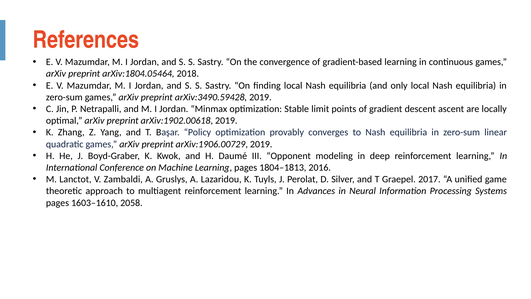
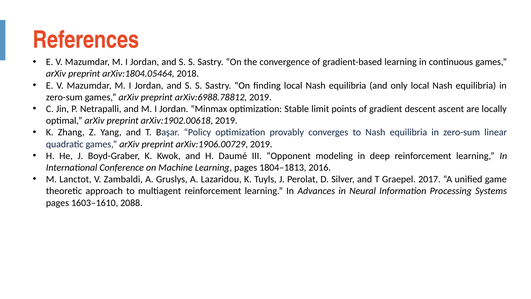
arXiv:3490.59428: arXiv:3490.59428 -> arXiv:6988.78812
2058: 2058 -> 2088
